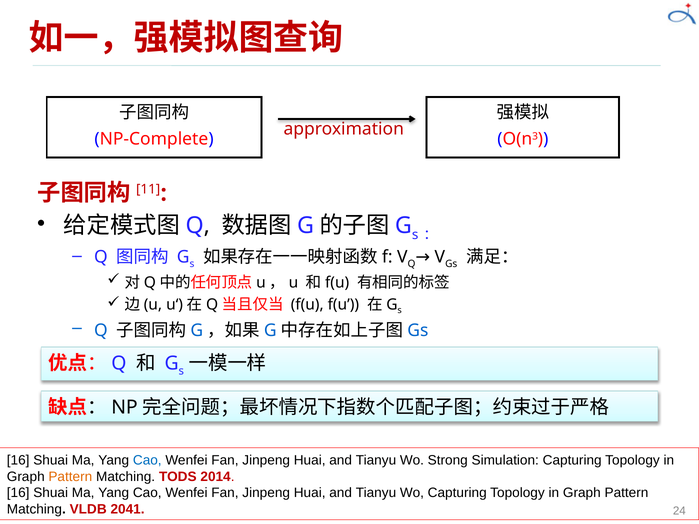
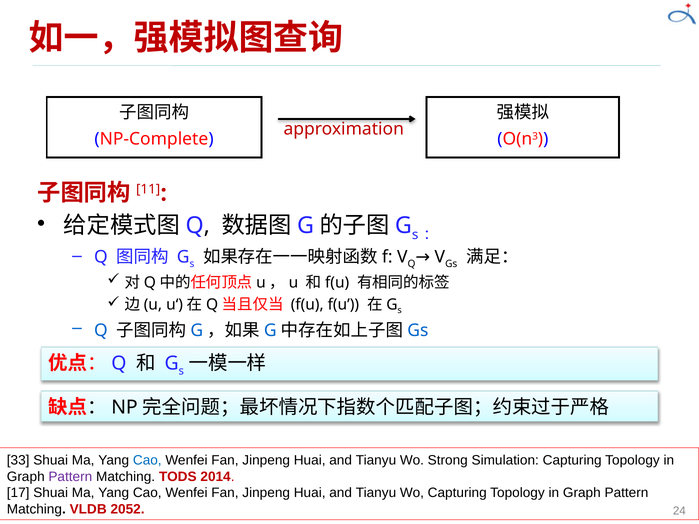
16 at (18, 460): 16 -> 33
Pattern at (70, 477) colour: orange -> purple
16 at (18, 493): 16 -> 17
2041: 2041 -> 2052
